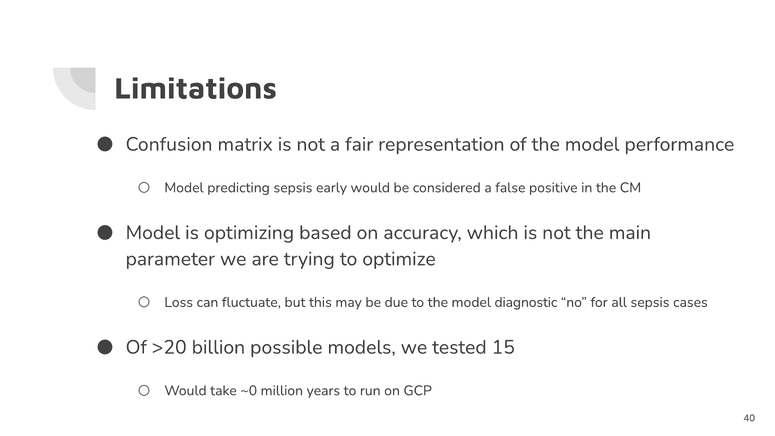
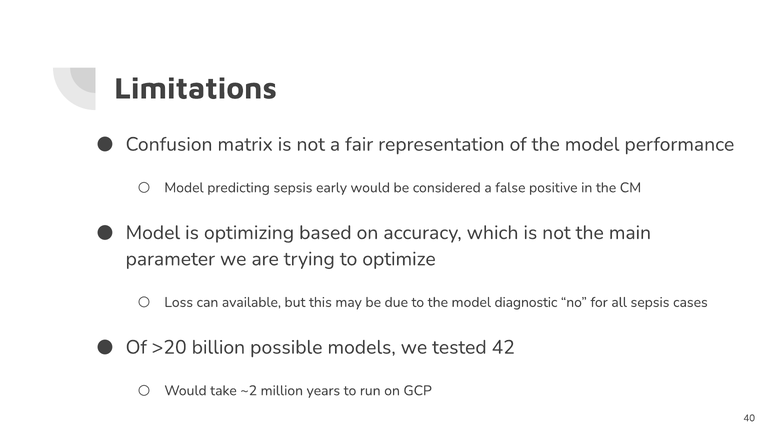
fluctuate: fluctuate -> available
15: 15 -> 42
~0: ~0 -> ~2
